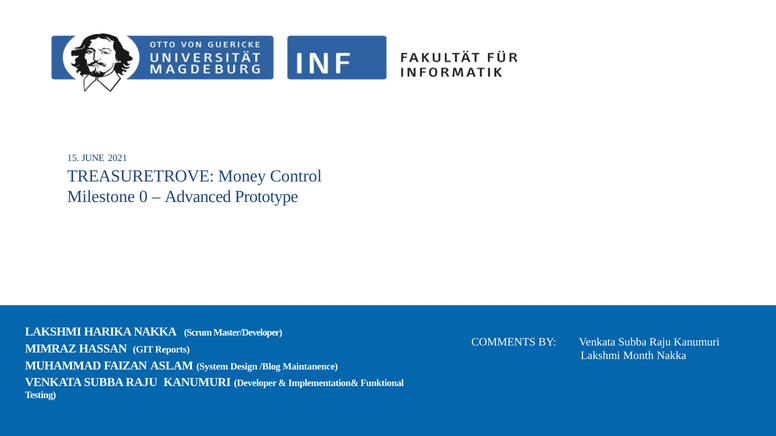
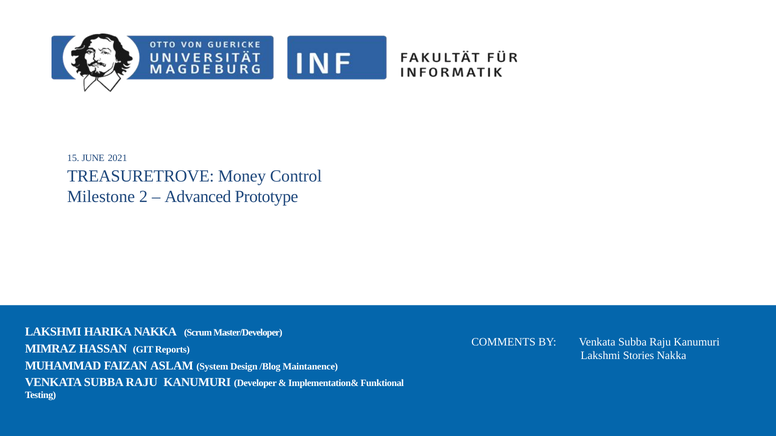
0: 0 -> 2
Month: Month -> Stories
